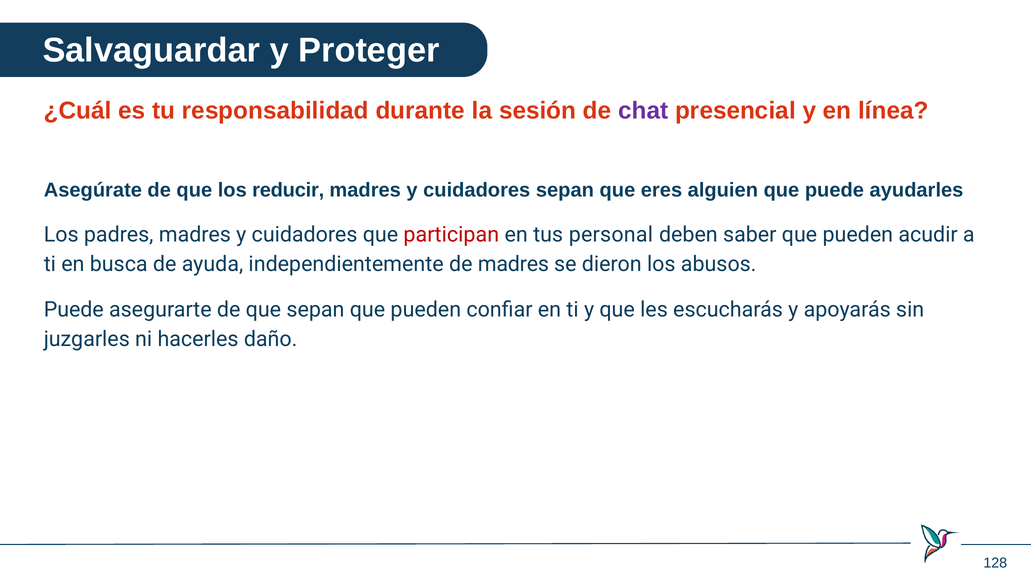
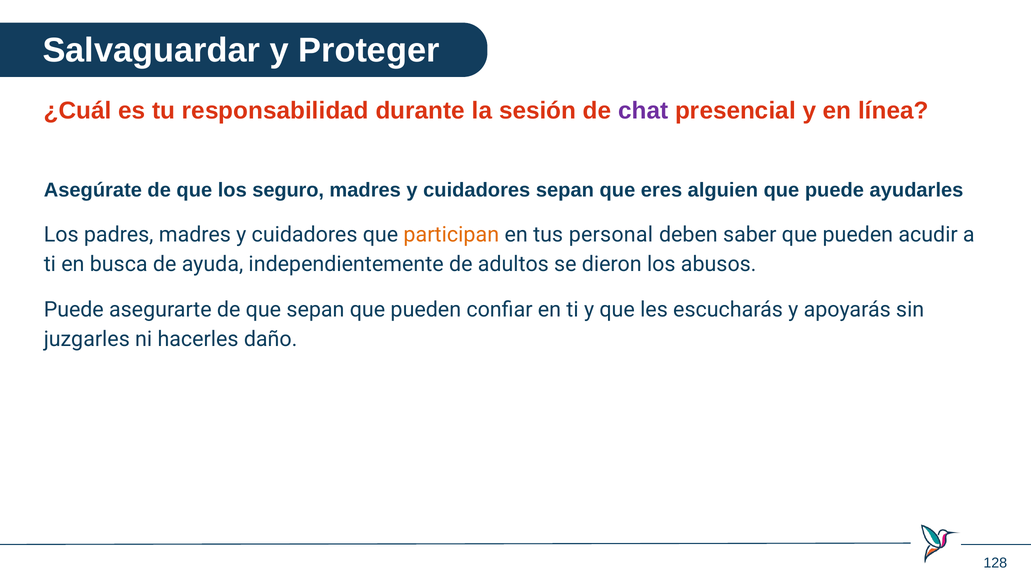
reducir: reducir -> seguro
participan colour: red -> orange
de madres: madres -> adultos
